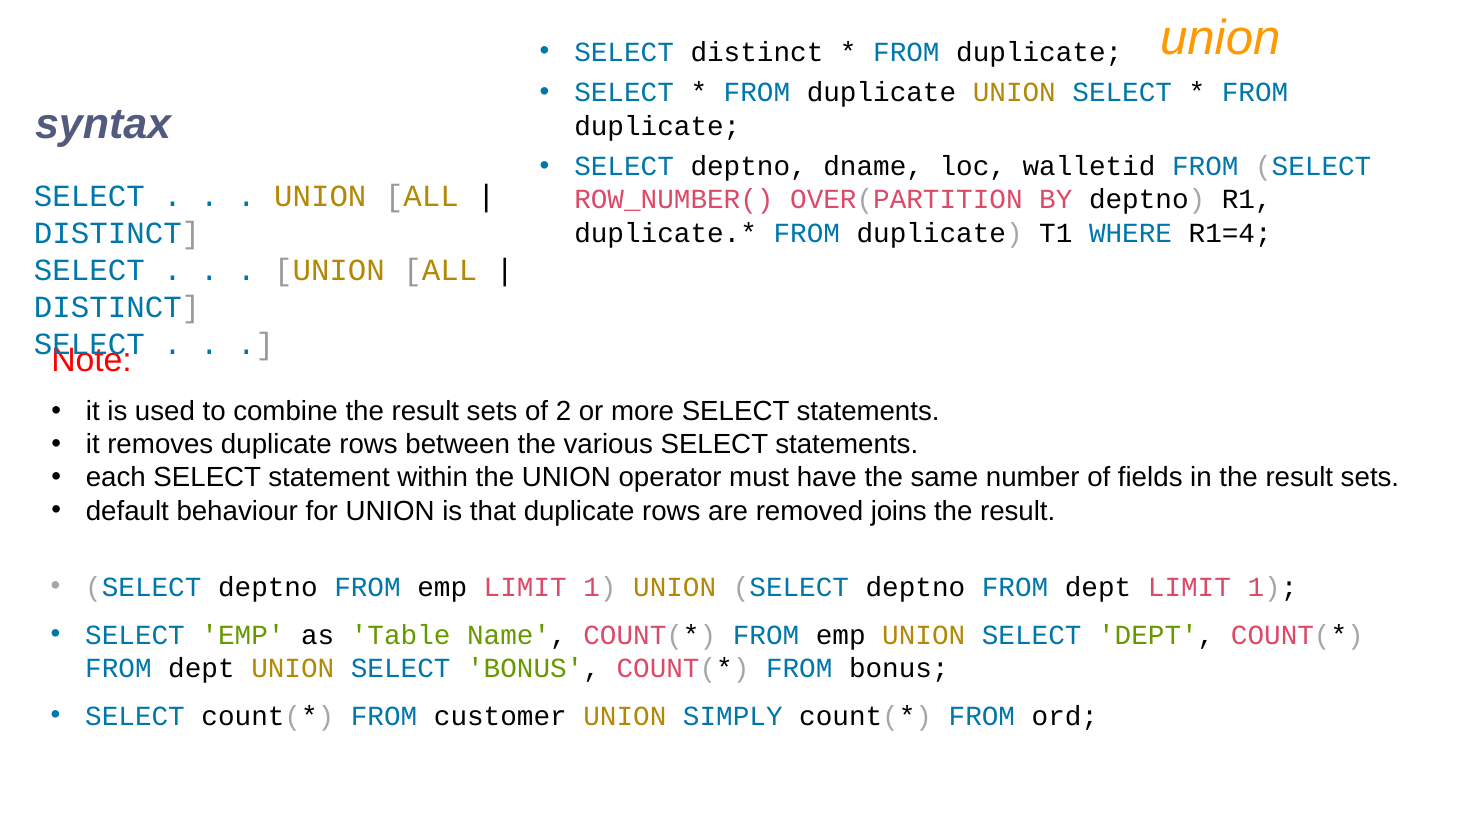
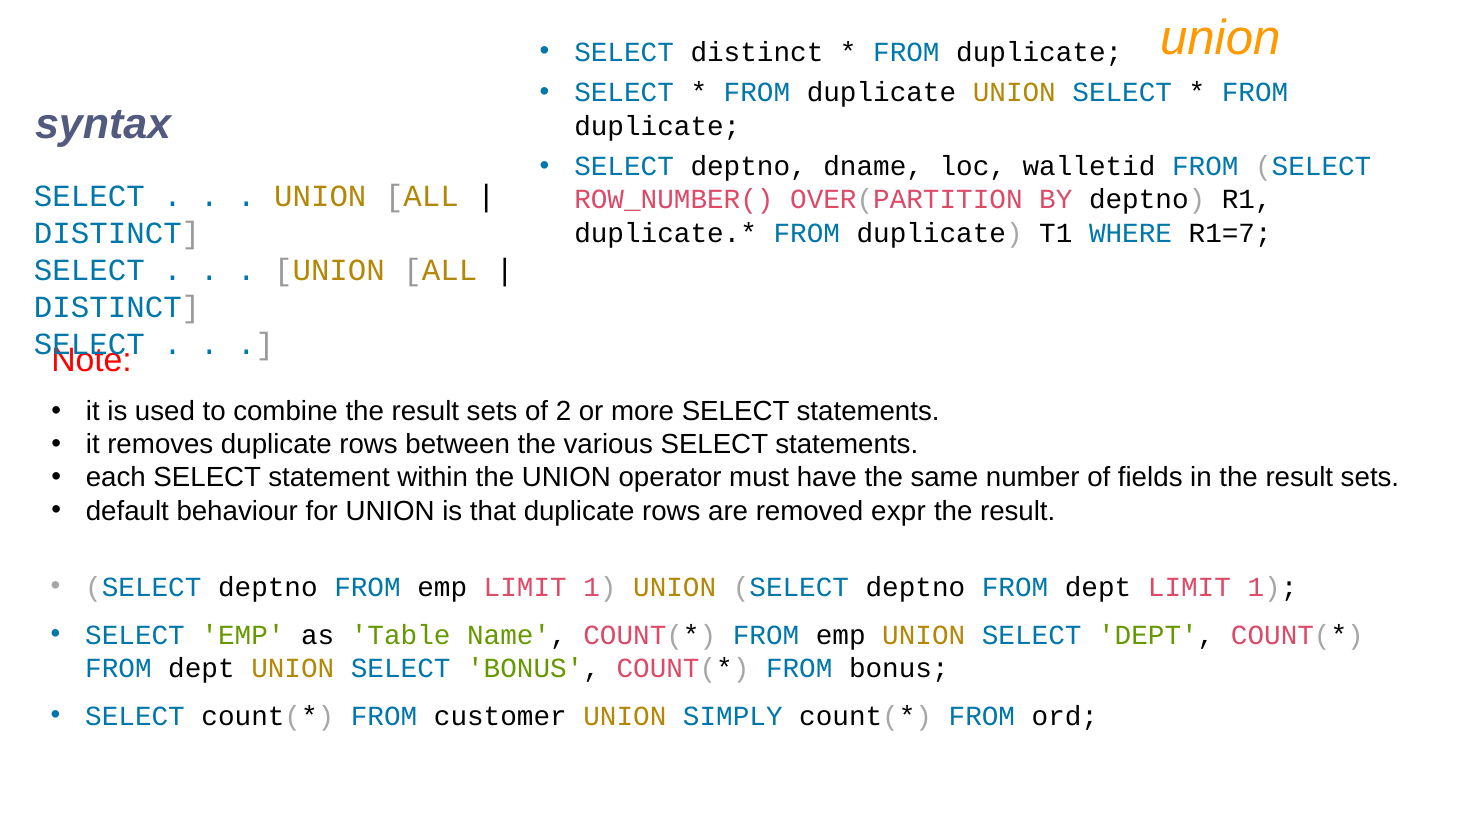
R1=4: R1=4 -> R1=7
joins: joins -> expr
